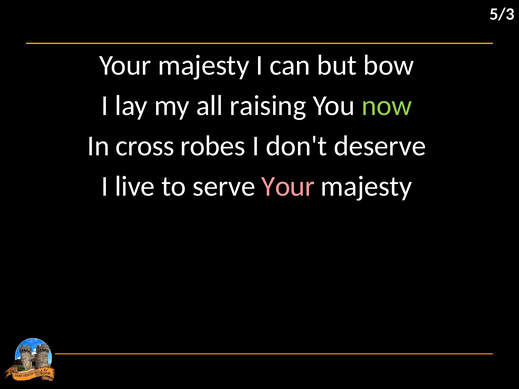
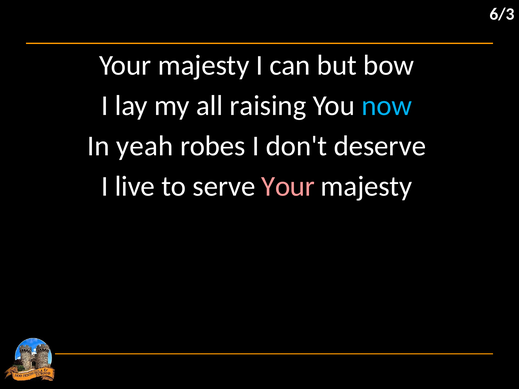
5/3: 5/3 -> 6/3
now colour: light green -> light blue
cross: cross -> yeah
